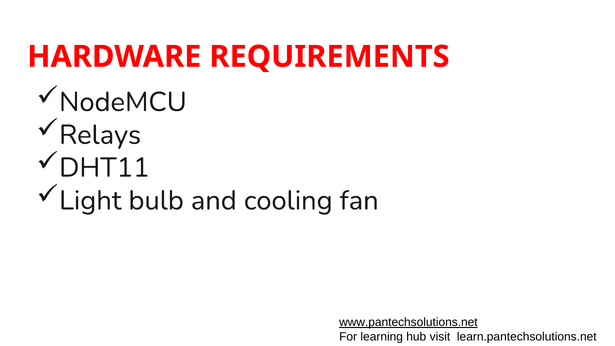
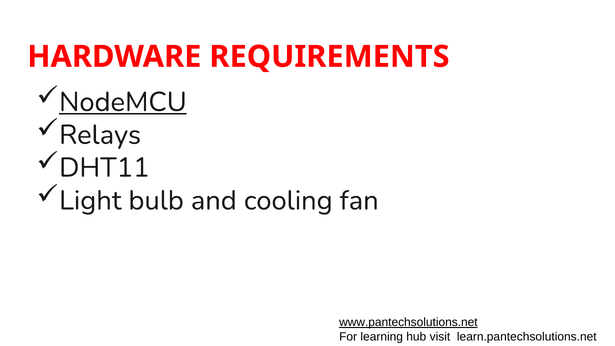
NodeMCU underline: none -> present
